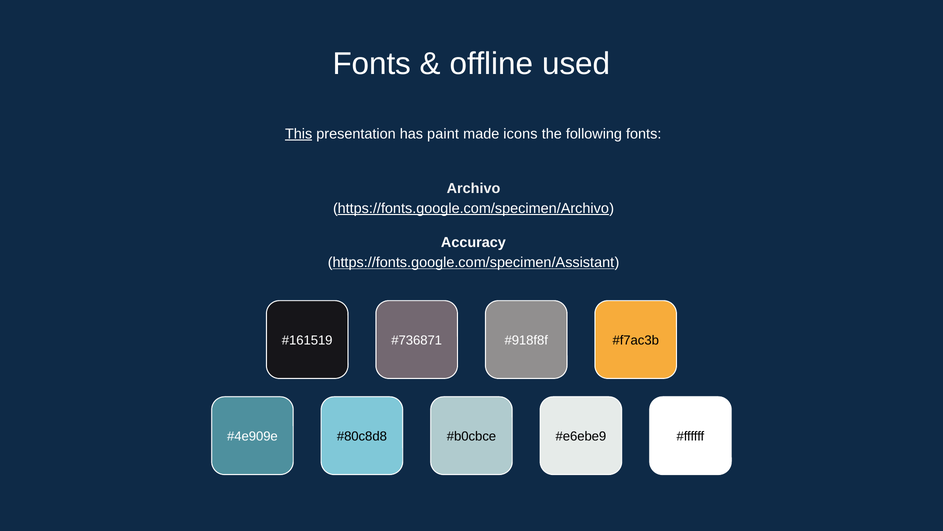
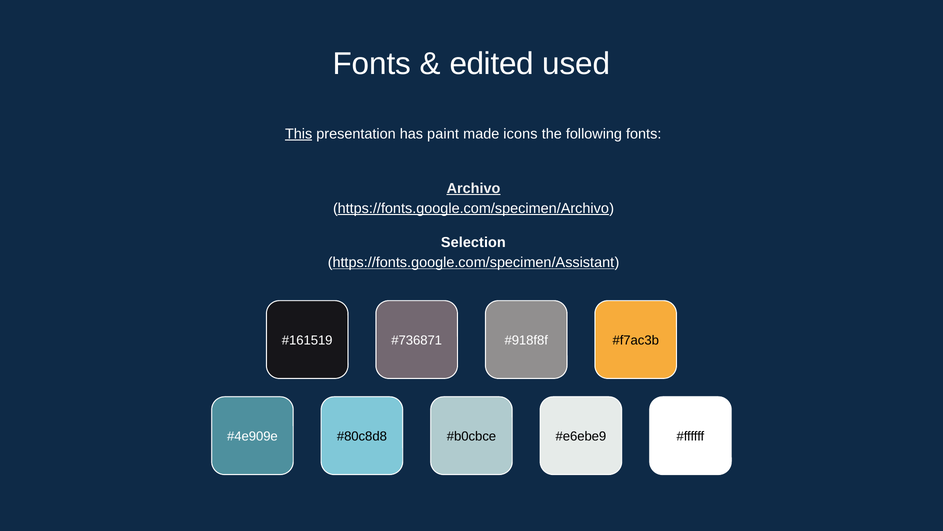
offline: offline -> edited
Archivo underline: none -> present
Accuracy: Accuracy -> Selection
